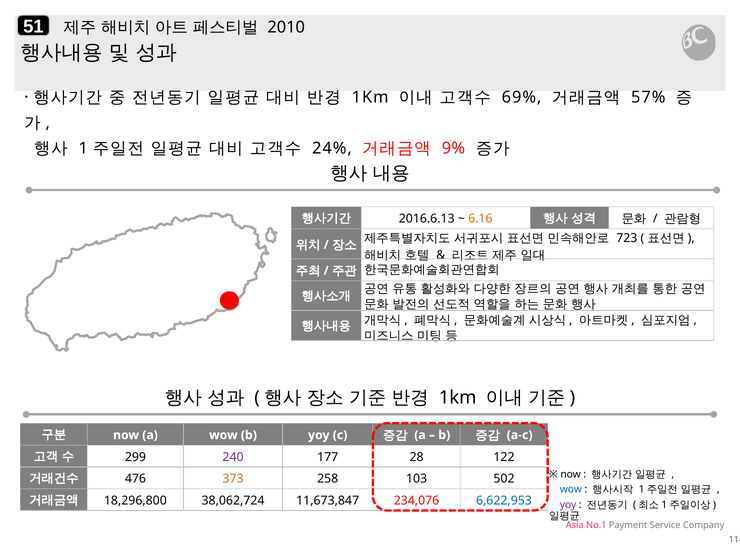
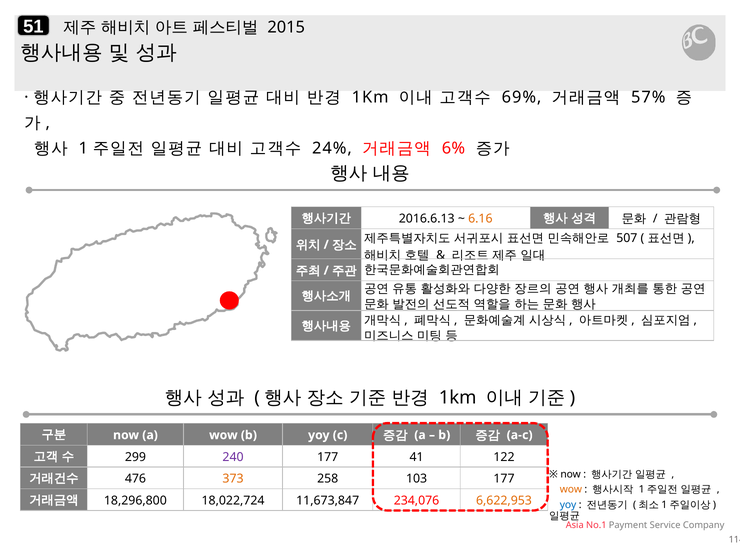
2010: 2010 -> 2015
9%: 9% -> 6%
723: 723 -> 507
28: 28 -> 41
103 502: 502 -> 177
wow at (571, 489) colour: blue -> orange
38,062,724: 38,062,724 -> 18,022,724
6,622,953 colour: blue -> orange
yoy at (568, 505) colour: purple -> blue
